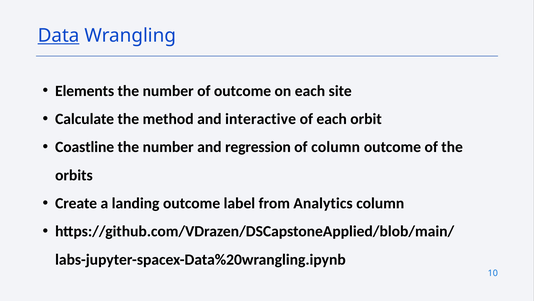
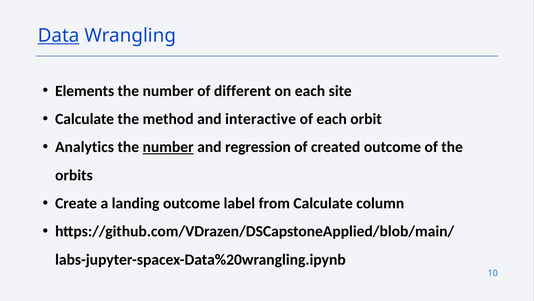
of outcome: outcome -> different
Coastline: Coastline -> Analytics
number at (168, 147) underline: none -> present
of column: column -> created
from Analytics: Analytics -> Calculate
